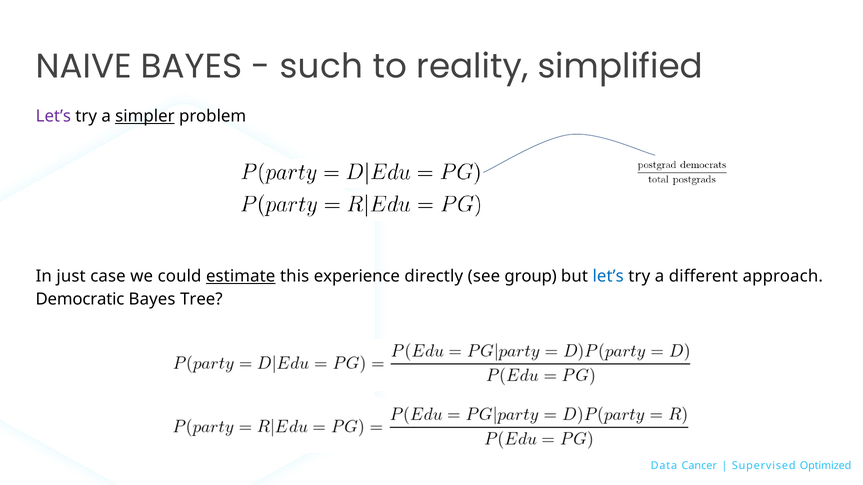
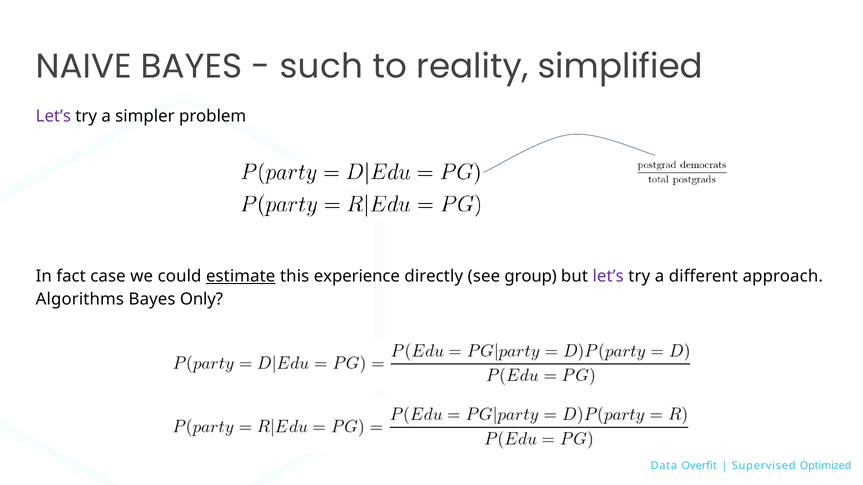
simpler underline: present -> none
just: just -> fact
let’s at (608, 276) colour: blue -> purple
Democratic: Democratic -> Algorithms
Tree: Tree -> Only
Cancer: Cancer -> Overfit
